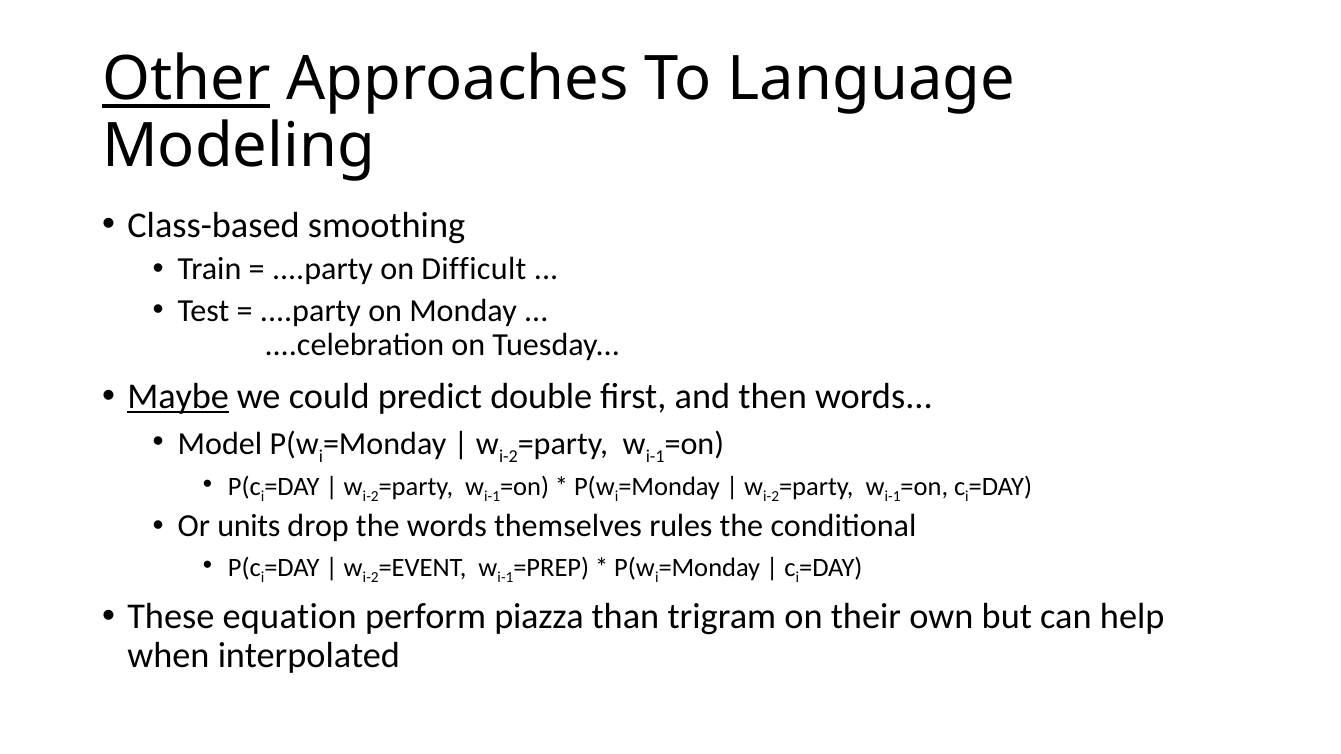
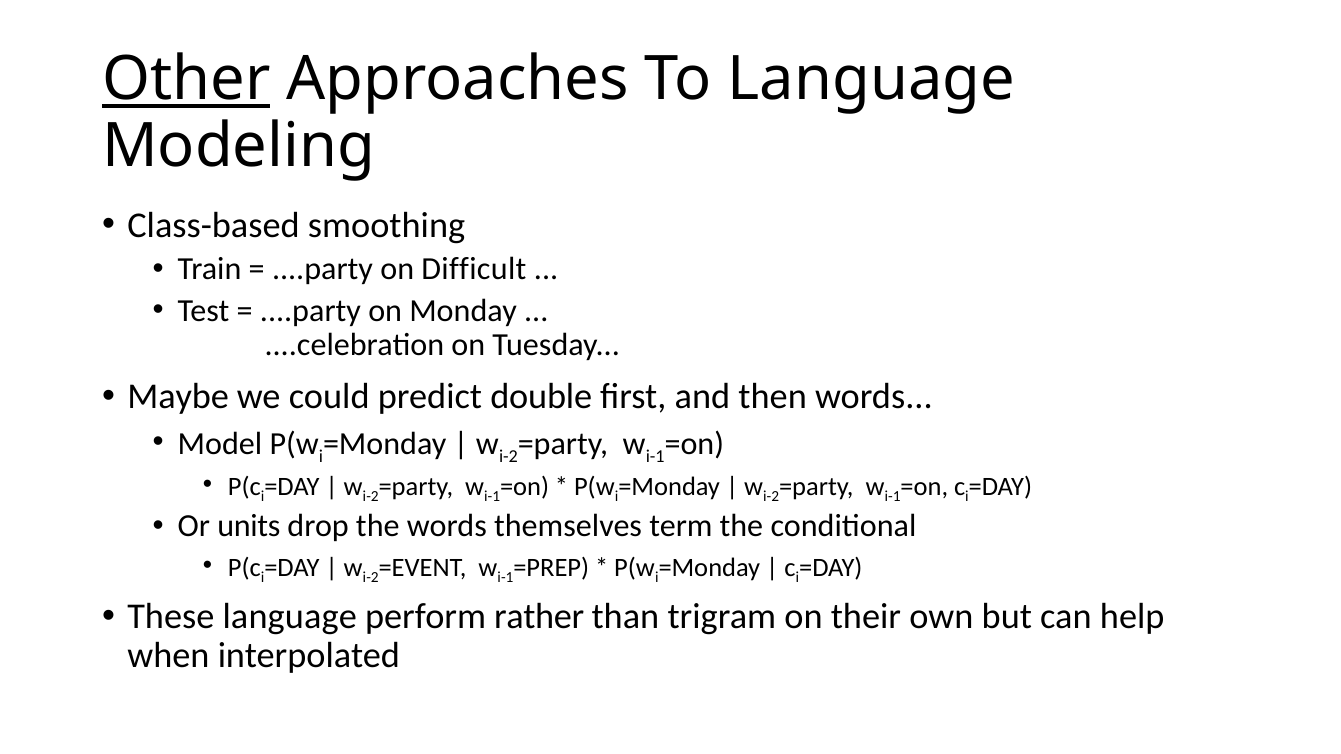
Maybe underline: present -> none
rules: rules -> term
These equation: equation -> language
piazza: piazza -> rather
